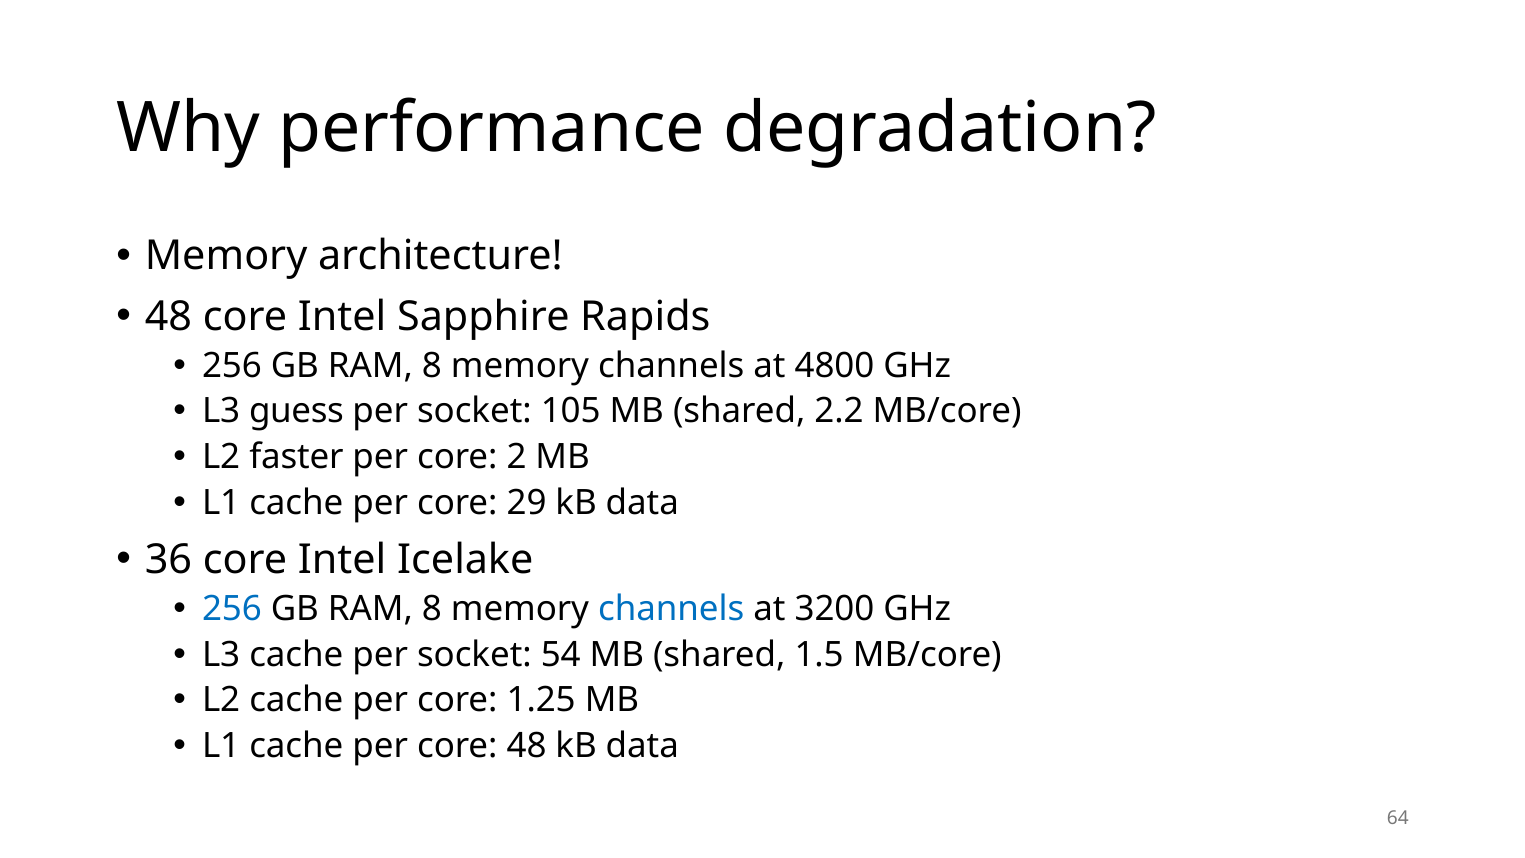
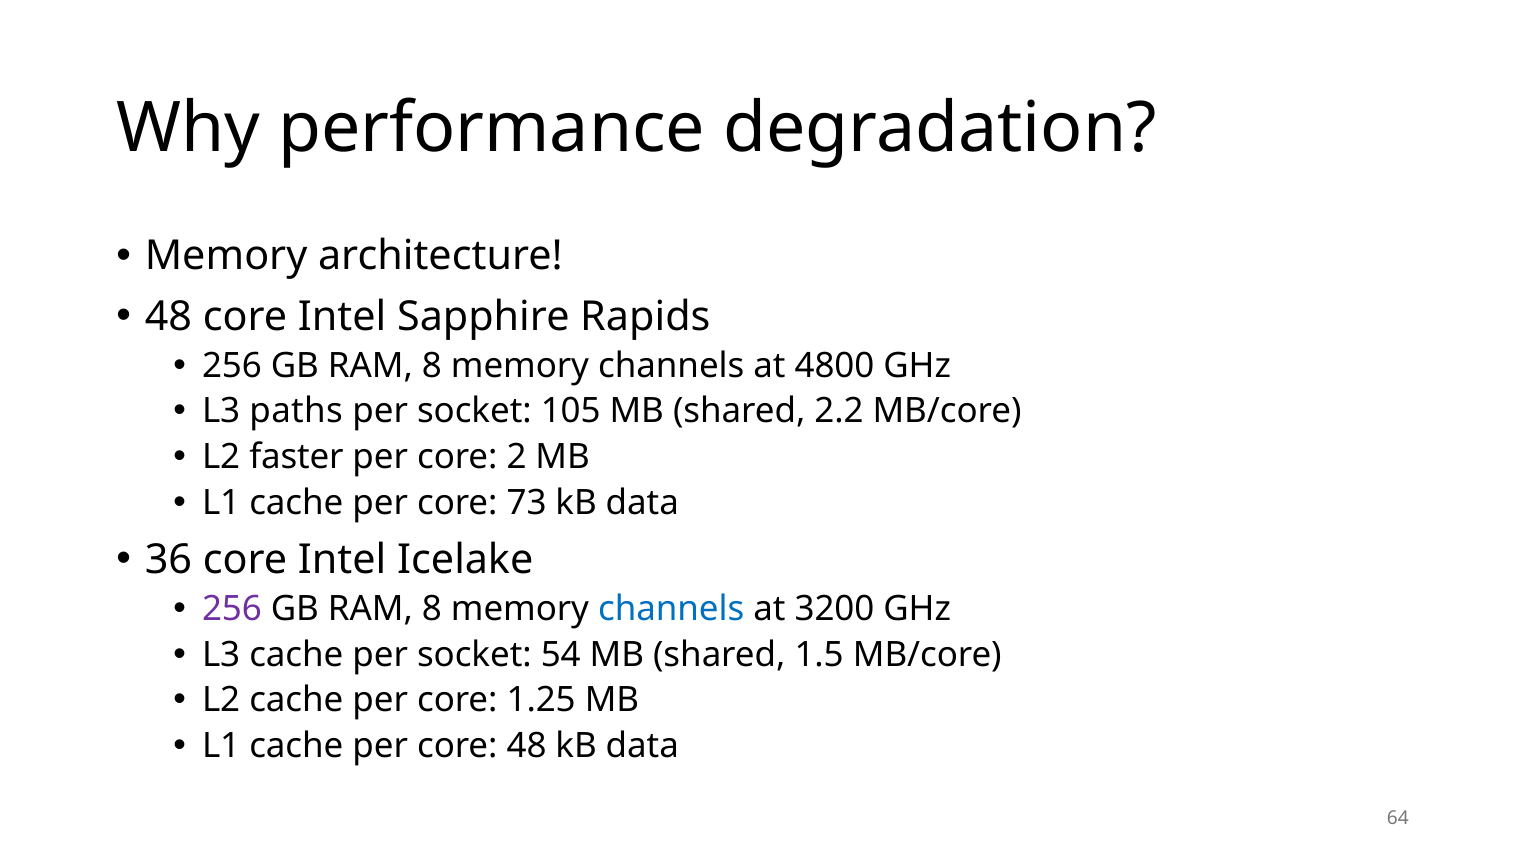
guess: guess -> paths
29: 29 -> 73
256 at (232, 609) colour: blue -> purple
